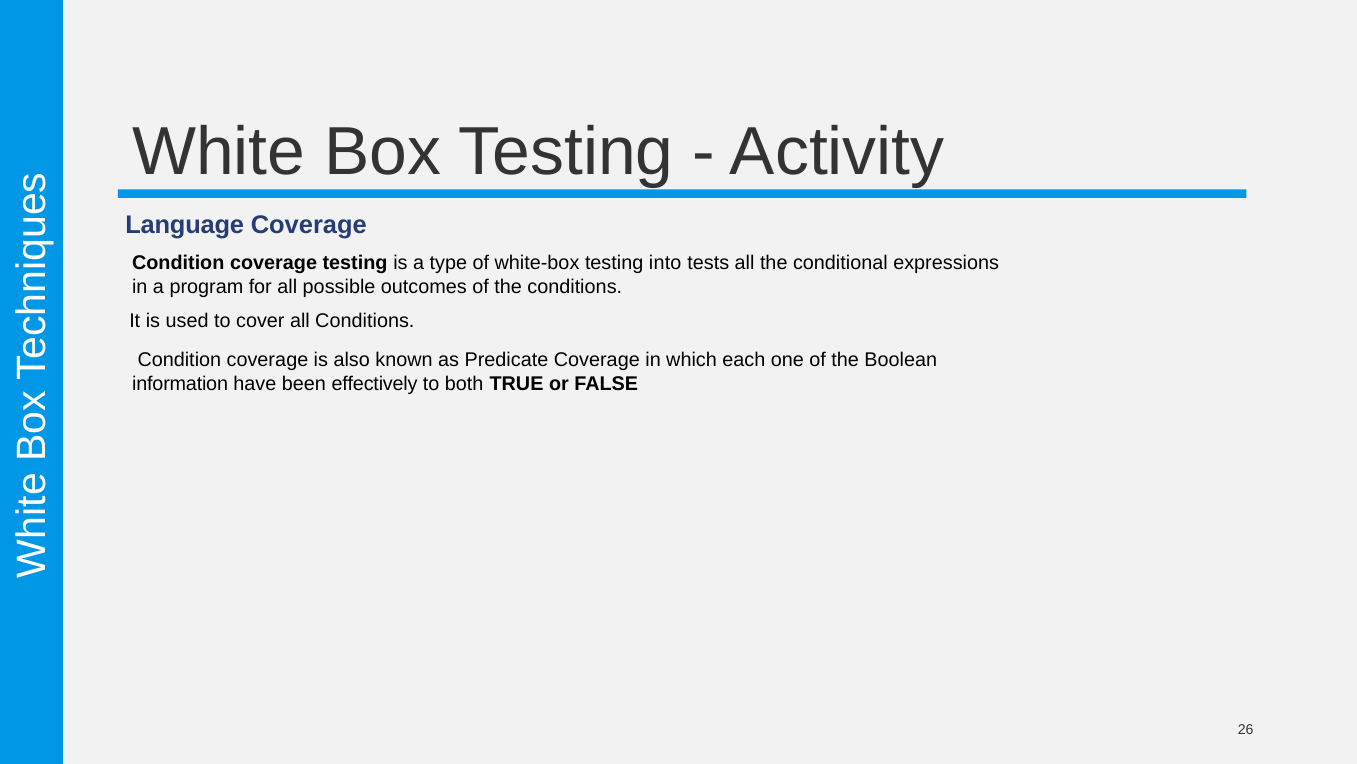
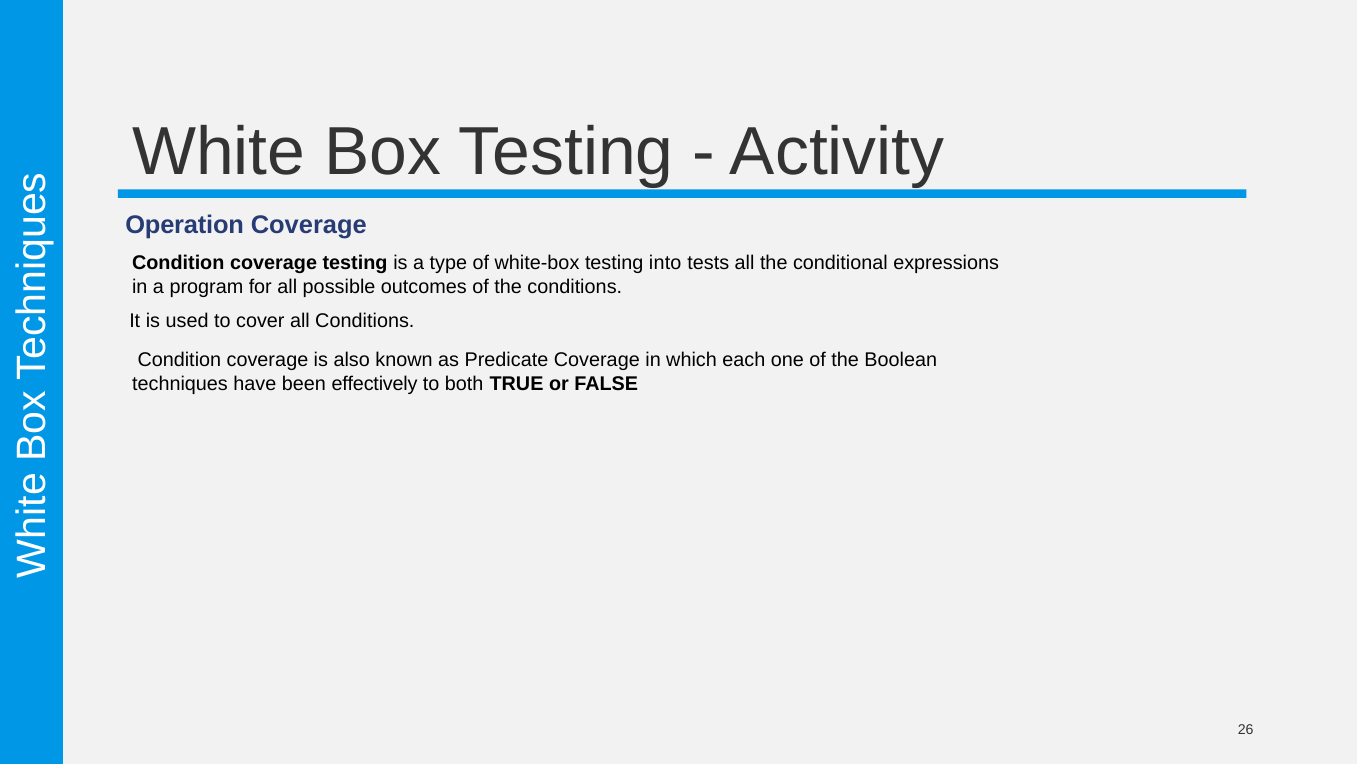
Language: Language -> Operation
information: information -> techniques
